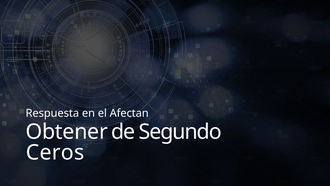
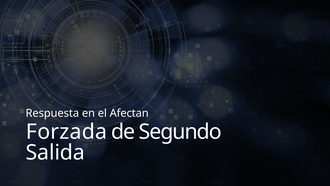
Obtener: Obtener -> Forzada
Ceros: Ceros -> Salida
